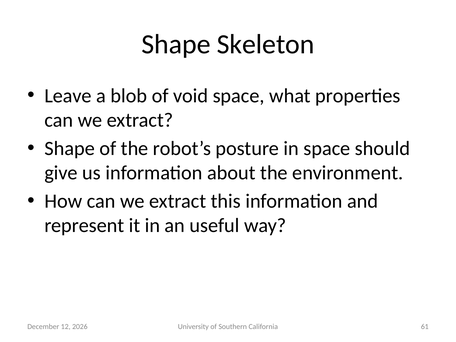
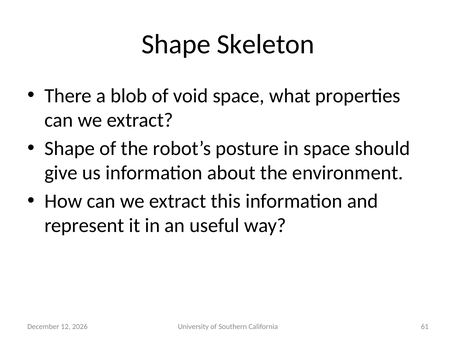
Leave: Leave -> There
